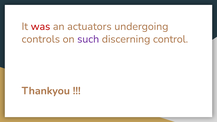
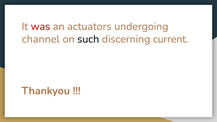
controls: controls -> channel
such colour: purple -> black
control: control -> current
